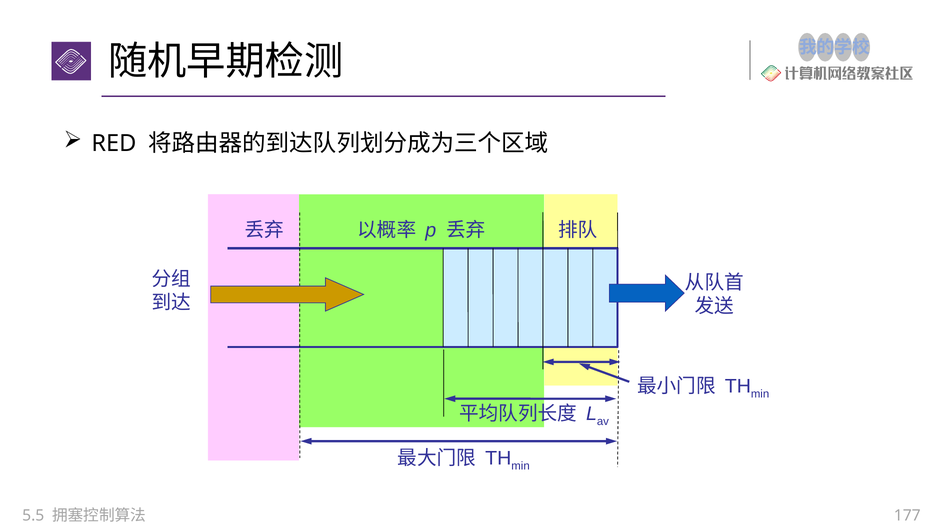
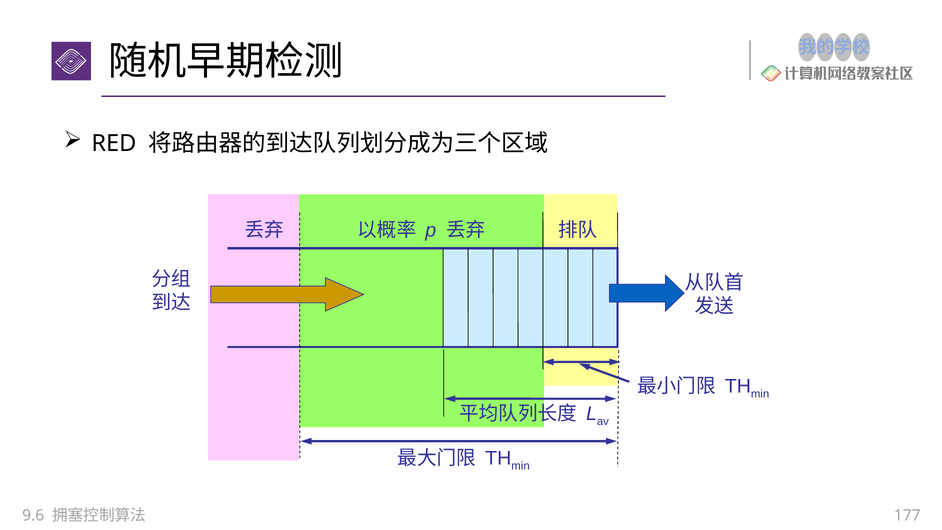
5.5: 5.5 -> 9.6
